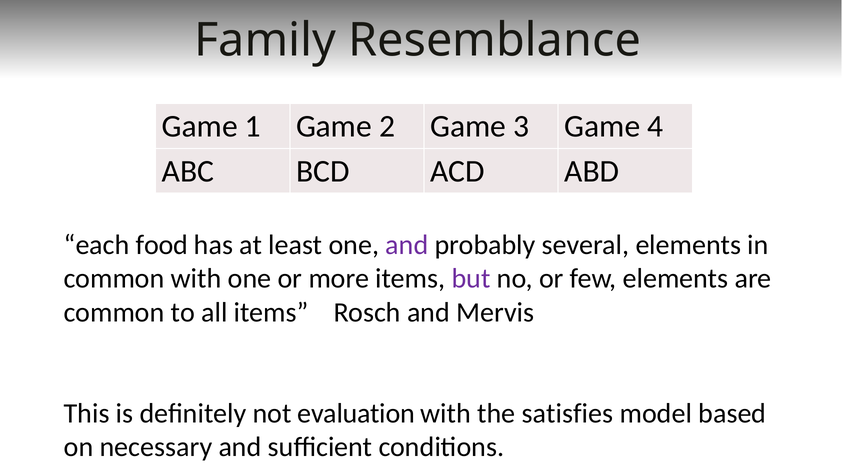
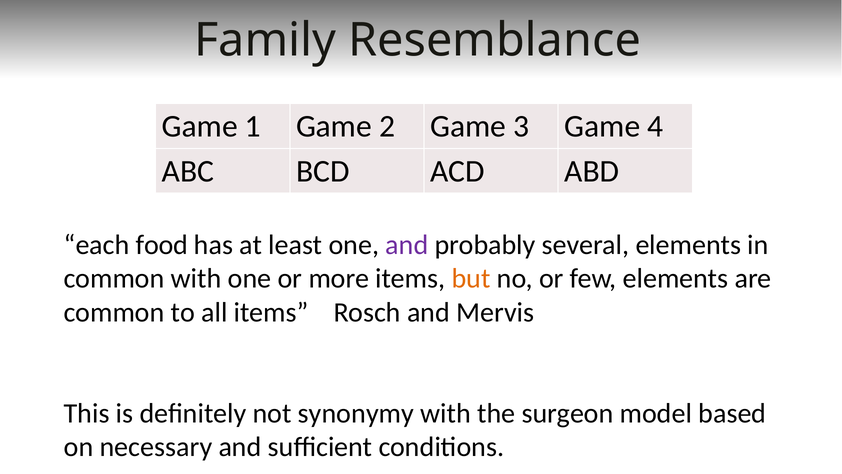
but colour: purple -> orange
evaluation: evaluation -> synonymy
satisfies: satisfies -> surgeon
